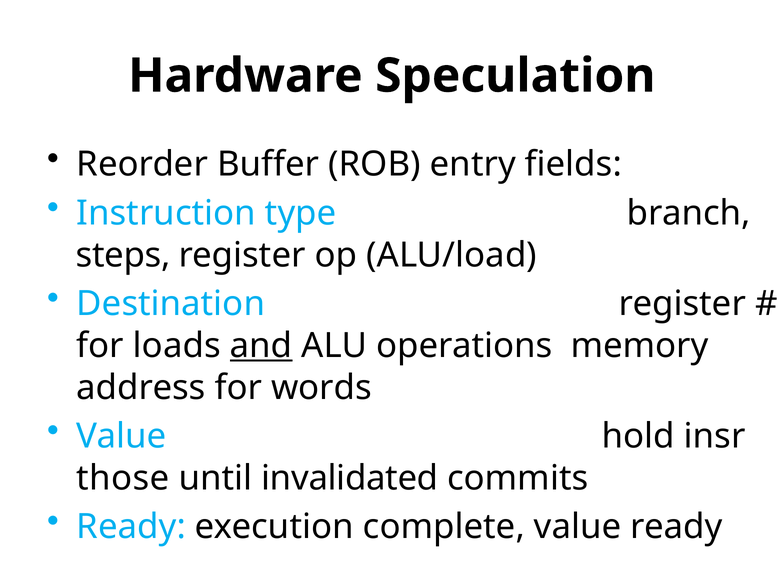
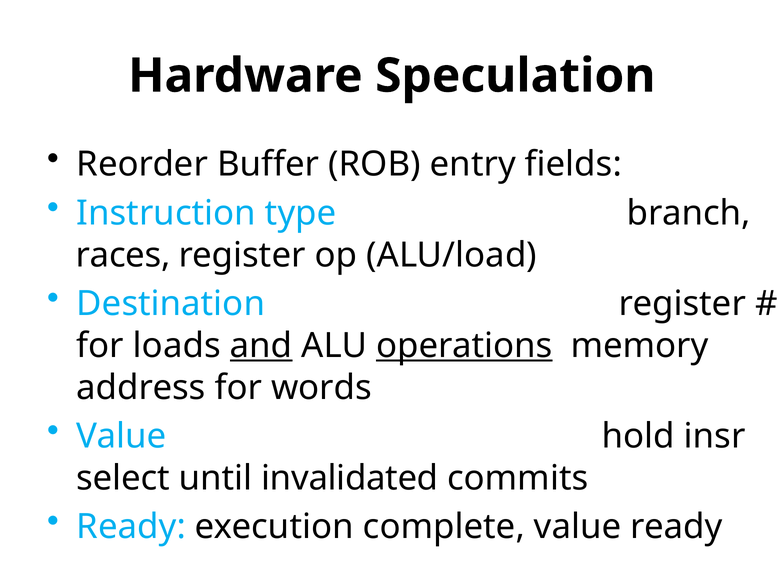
steps: steps -> races
operations underline: none -> present
those: those -> select
